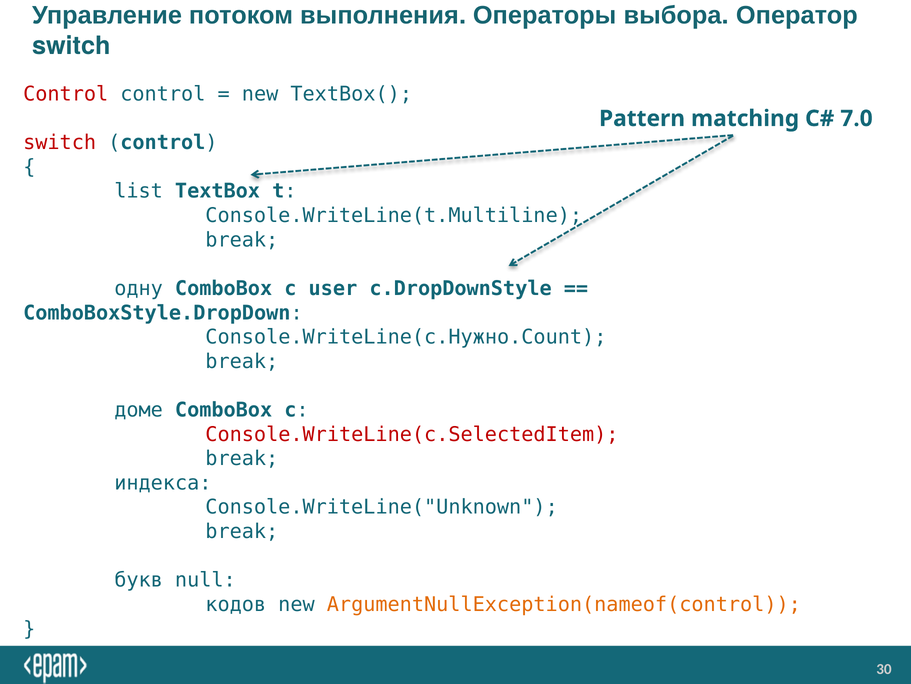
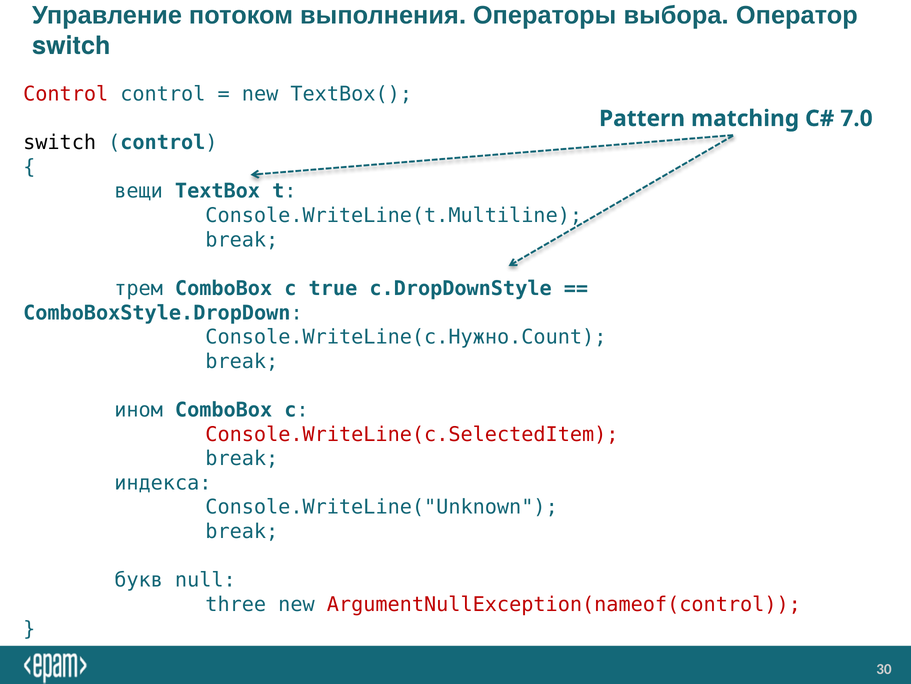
switch at (60, 143) colour: red -> black
list: list -> вещи
одну: одну -> трем
user: user -> true
доме: доме -> ином
кодов: кодов -> three
ArgumentNullException(nameof(control colour: orange -> red
